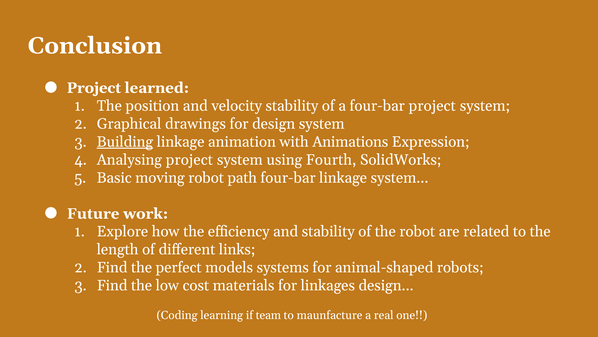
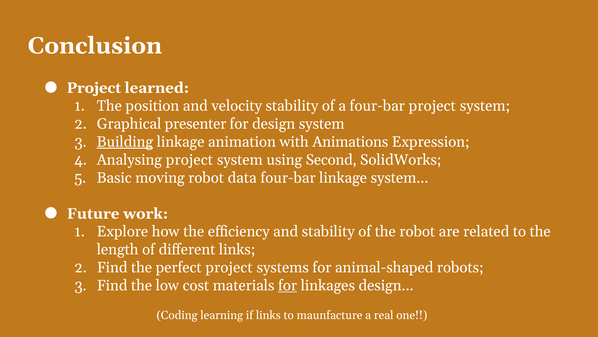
drawings: drawings -> presenter
Fourth: Fourth -> Second
path: path -> data
perfect models: models -> project
for at (288, 285) underline: none -> present
if team: team -> links
